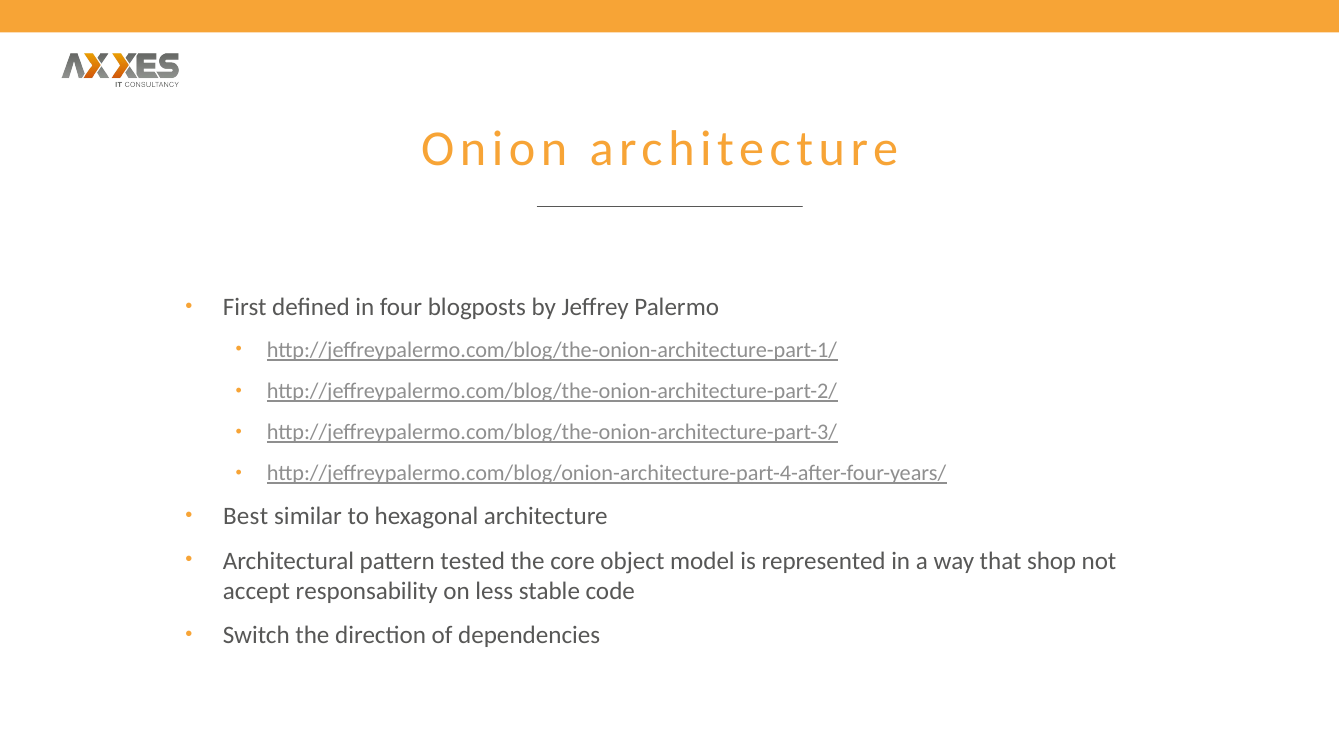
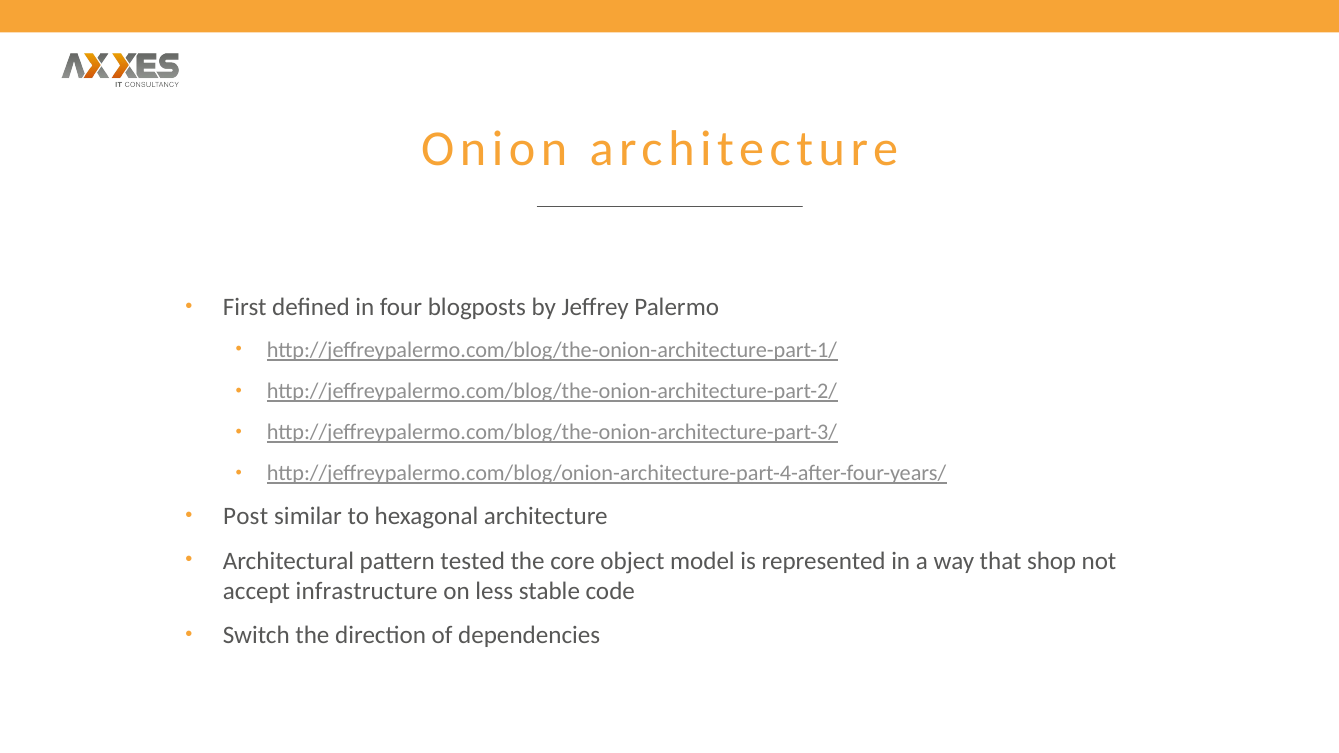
Best: Best -> Post
responsability: responsability -> infrastructure
